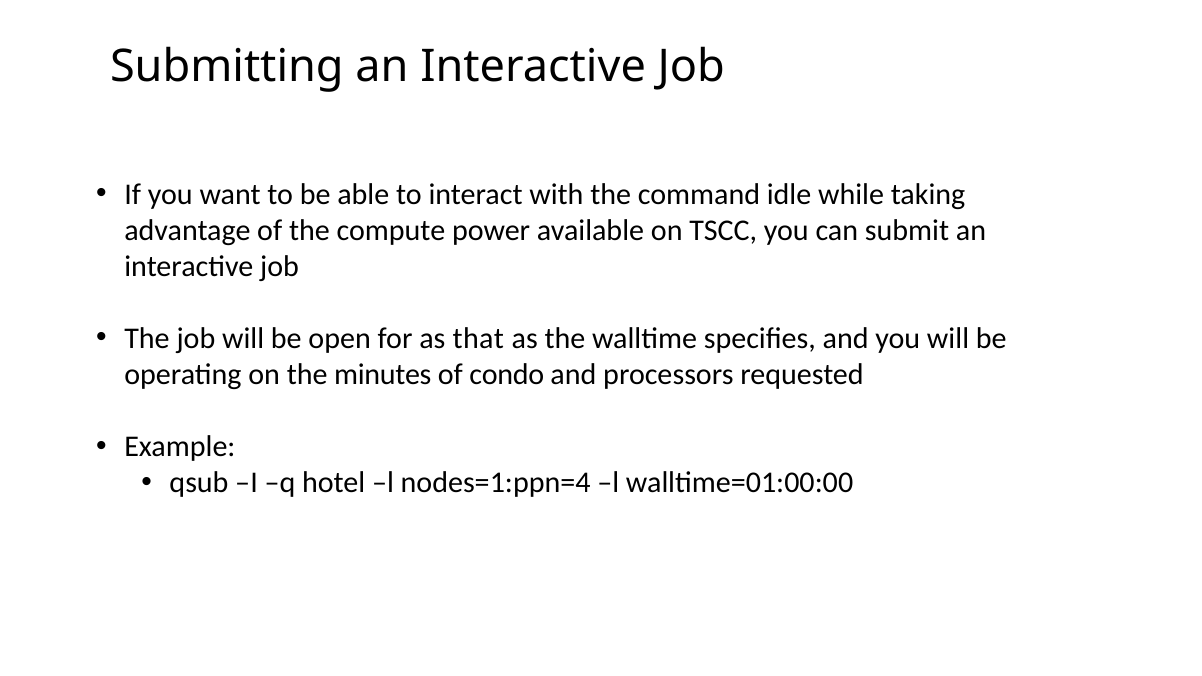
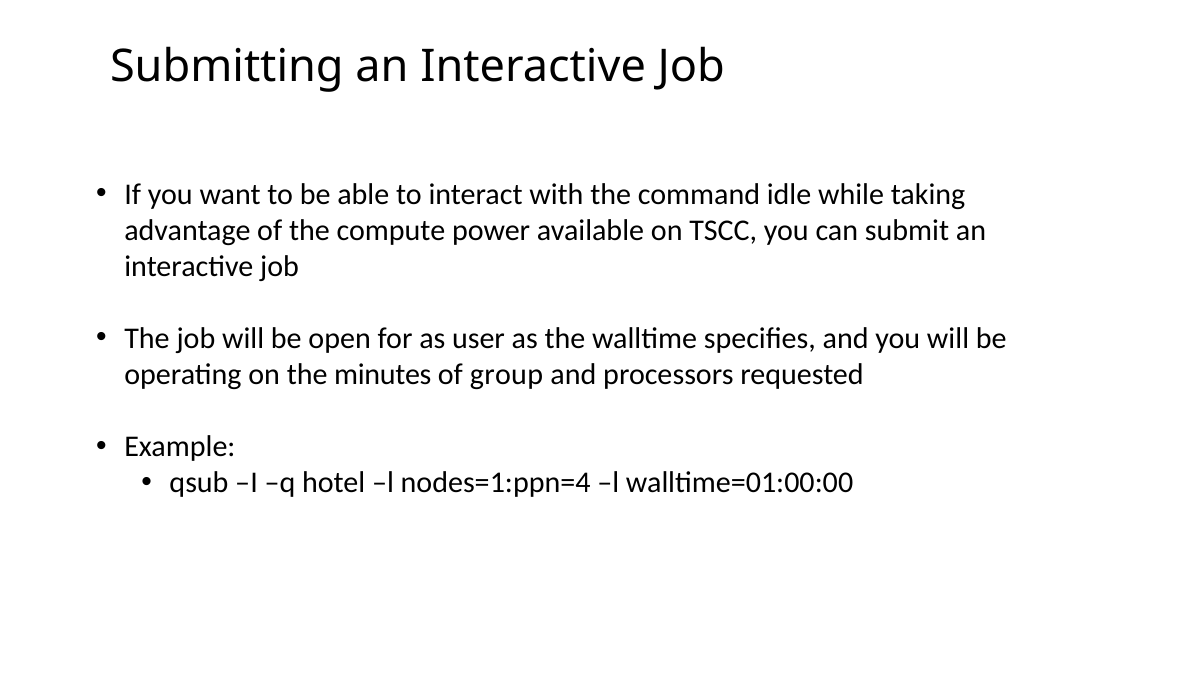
that: that -> user
condo: condo -> group
